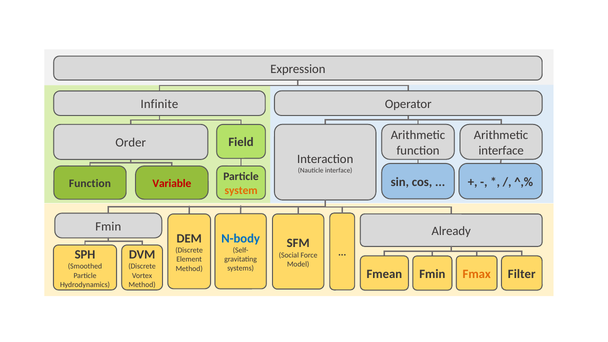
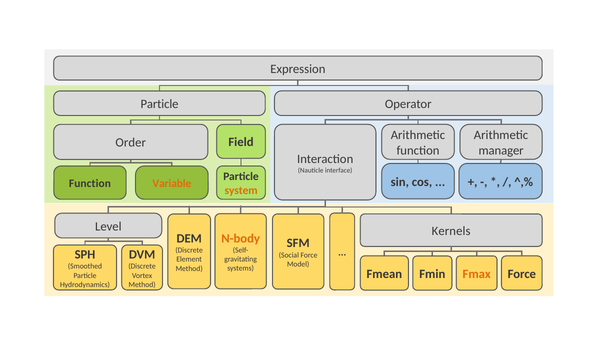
Infinite at (159, 104): Infinite -> Particle
interface at (501, 150): interface -> manager
Variable colour: red -> orange
Fmin at (108, 226): Fmin -> Level
Already: Already -> Kernels
N-body colour: blue -> orange
Fmean Filter: Filter -> Force
